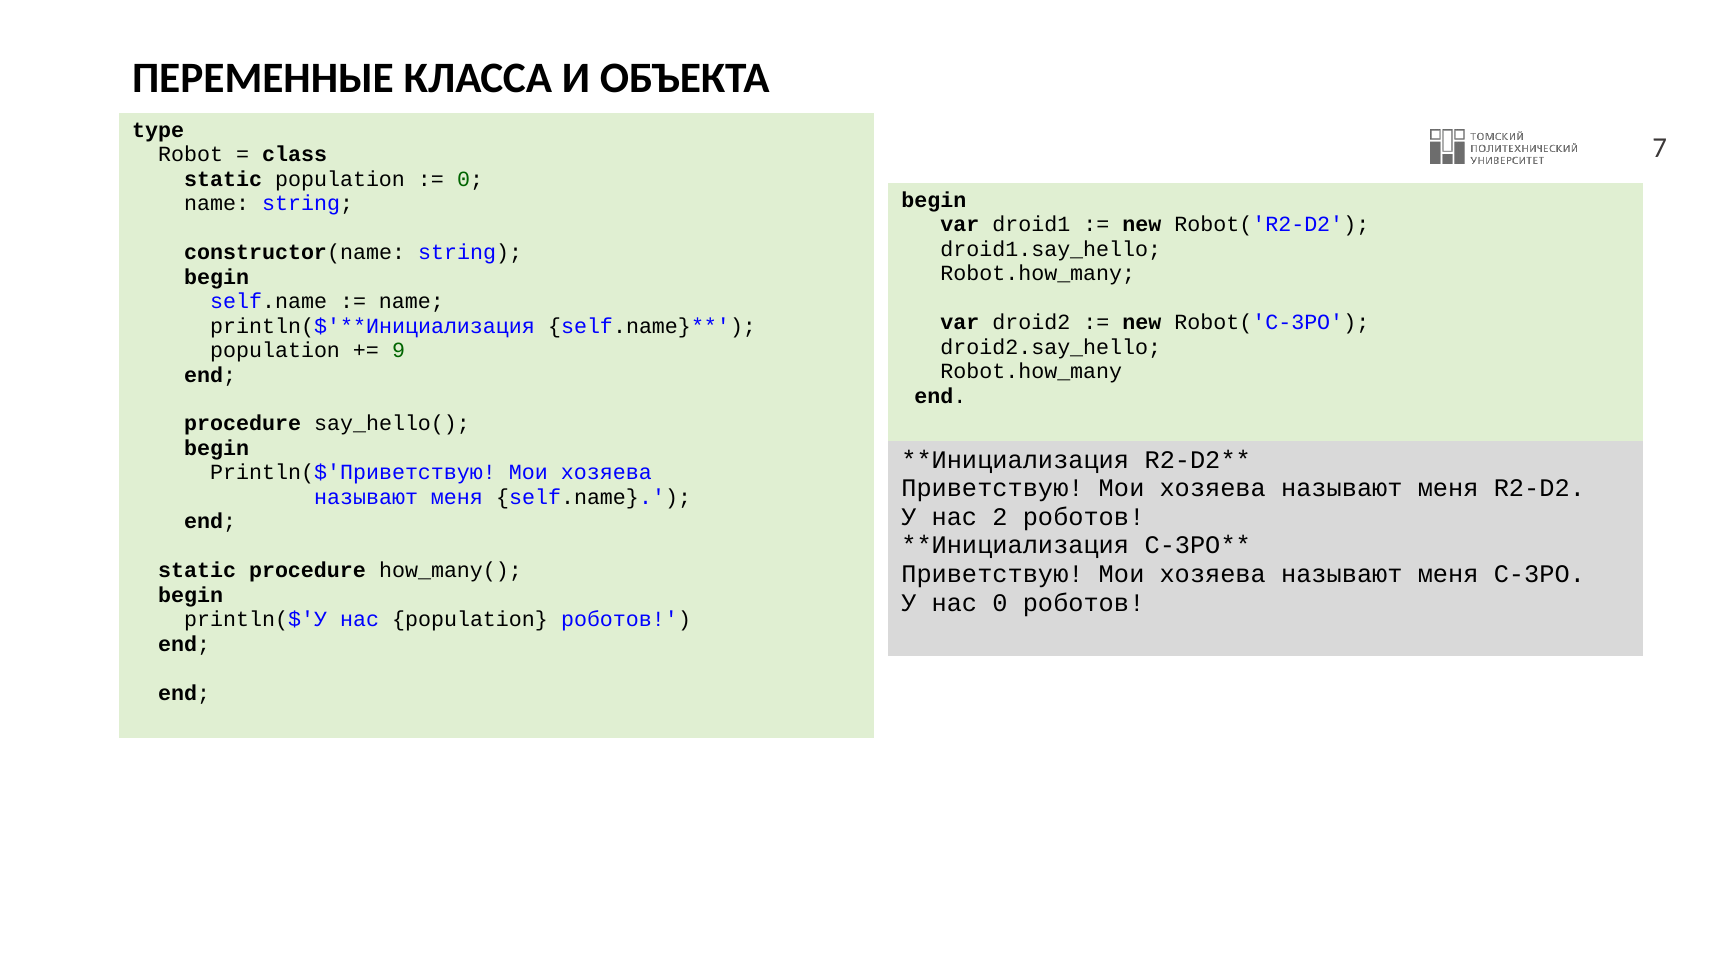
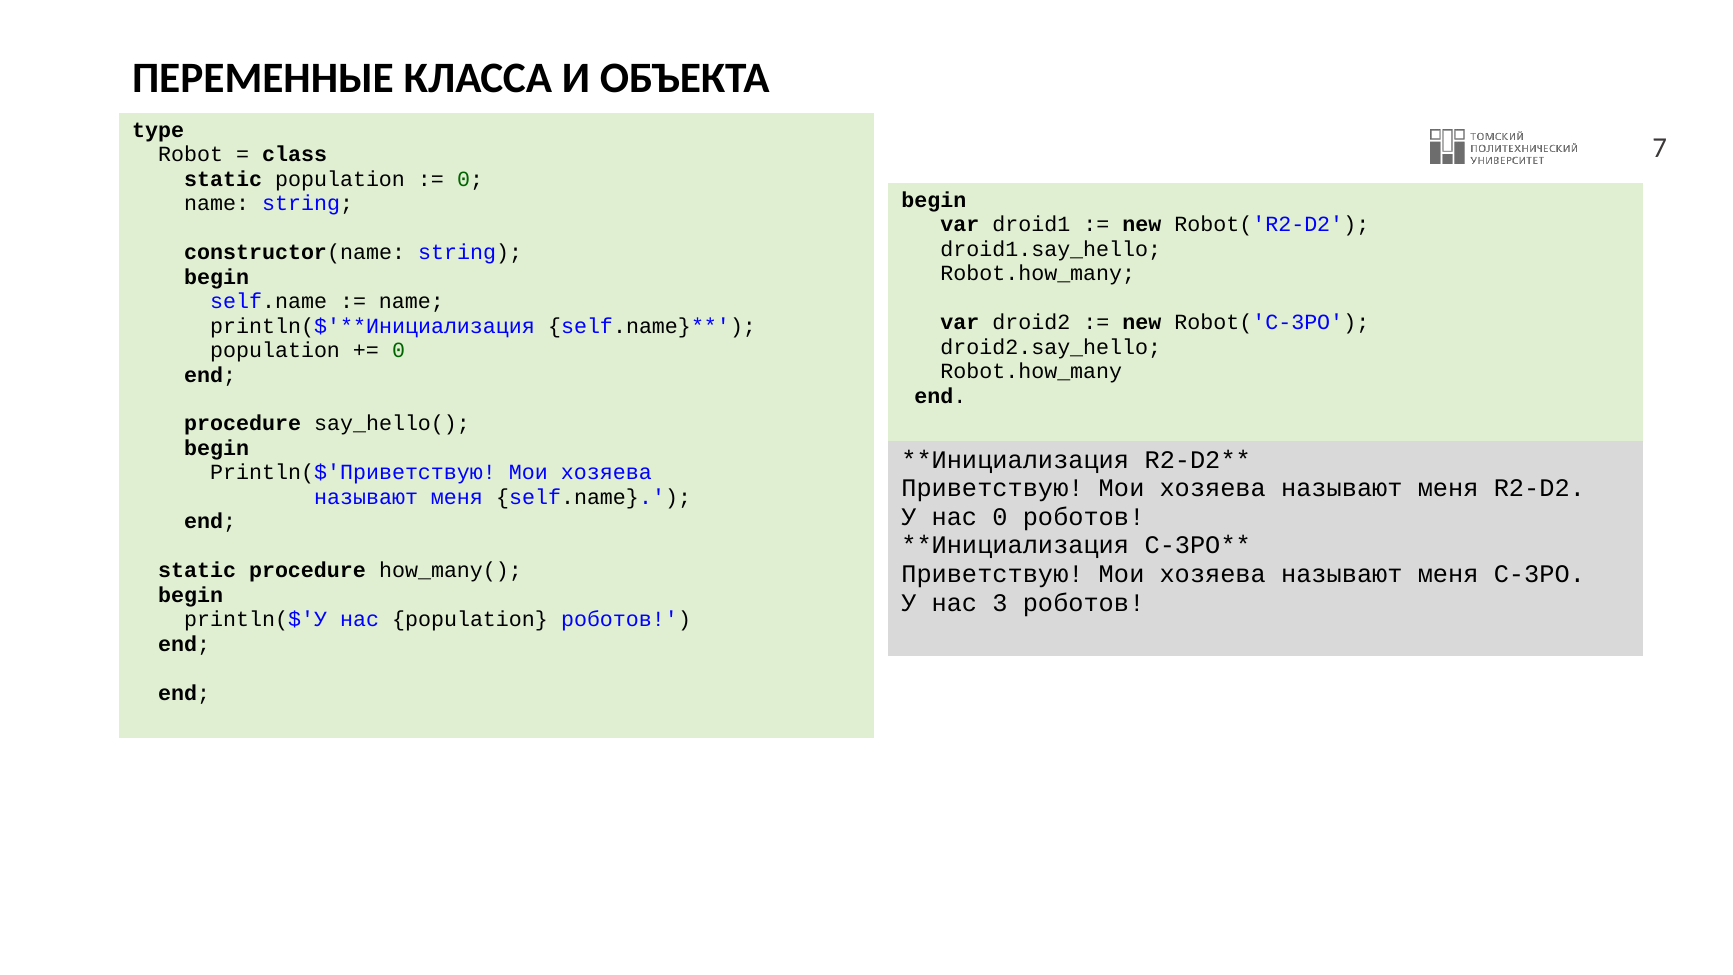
9 at (399, 350): 9 -> 0
нас 2: 2 -> 0
нас 0: 0 -> 3
